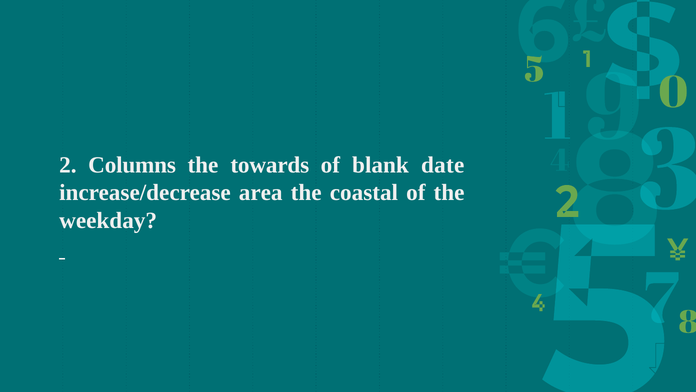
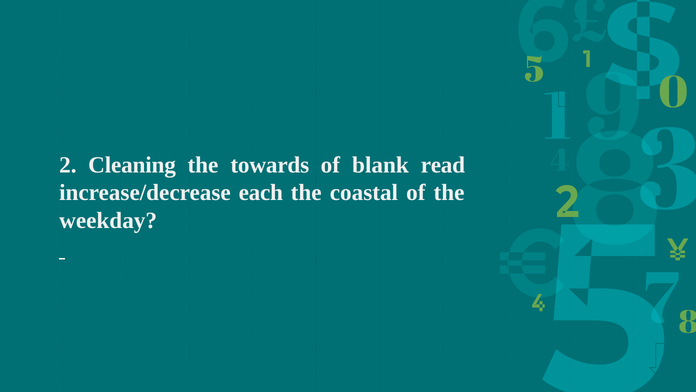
Columns: Columns -> Cleaning
date: date -> read
area: area -> each
